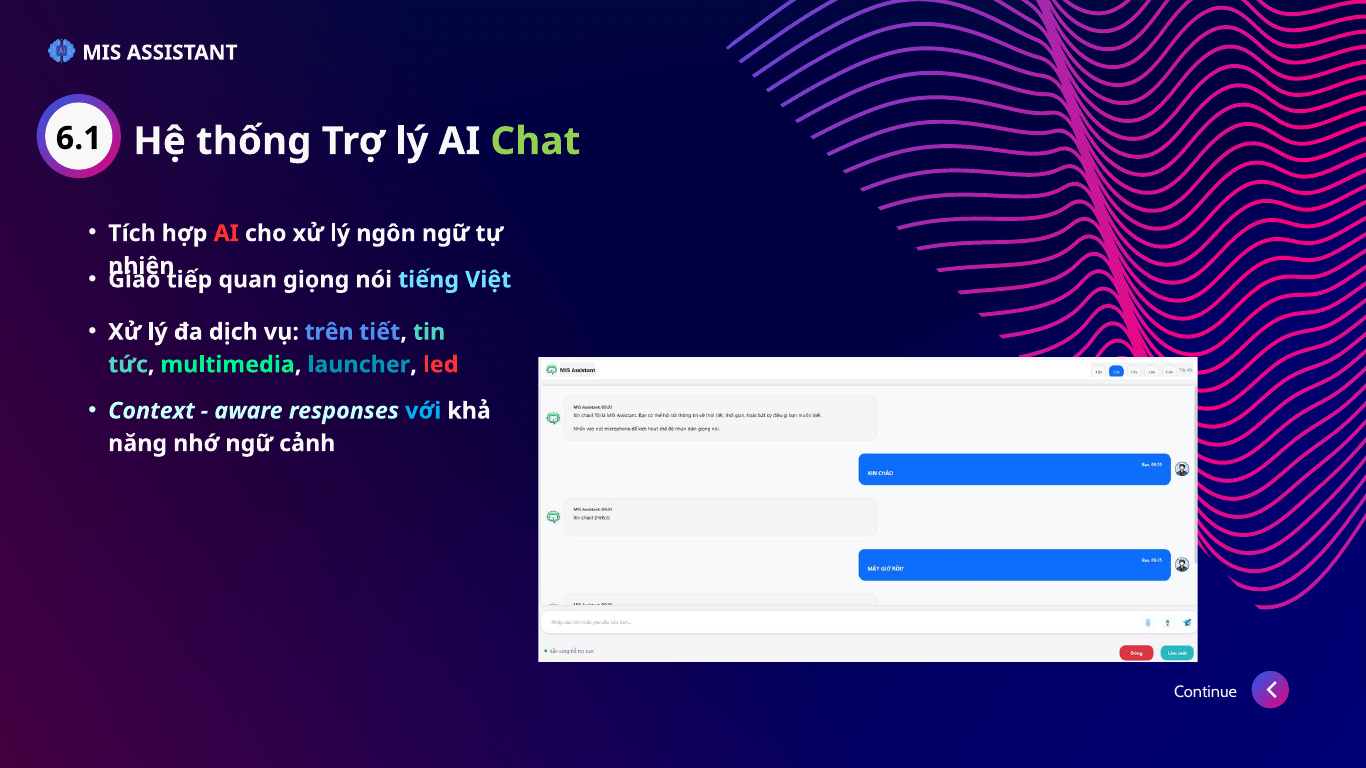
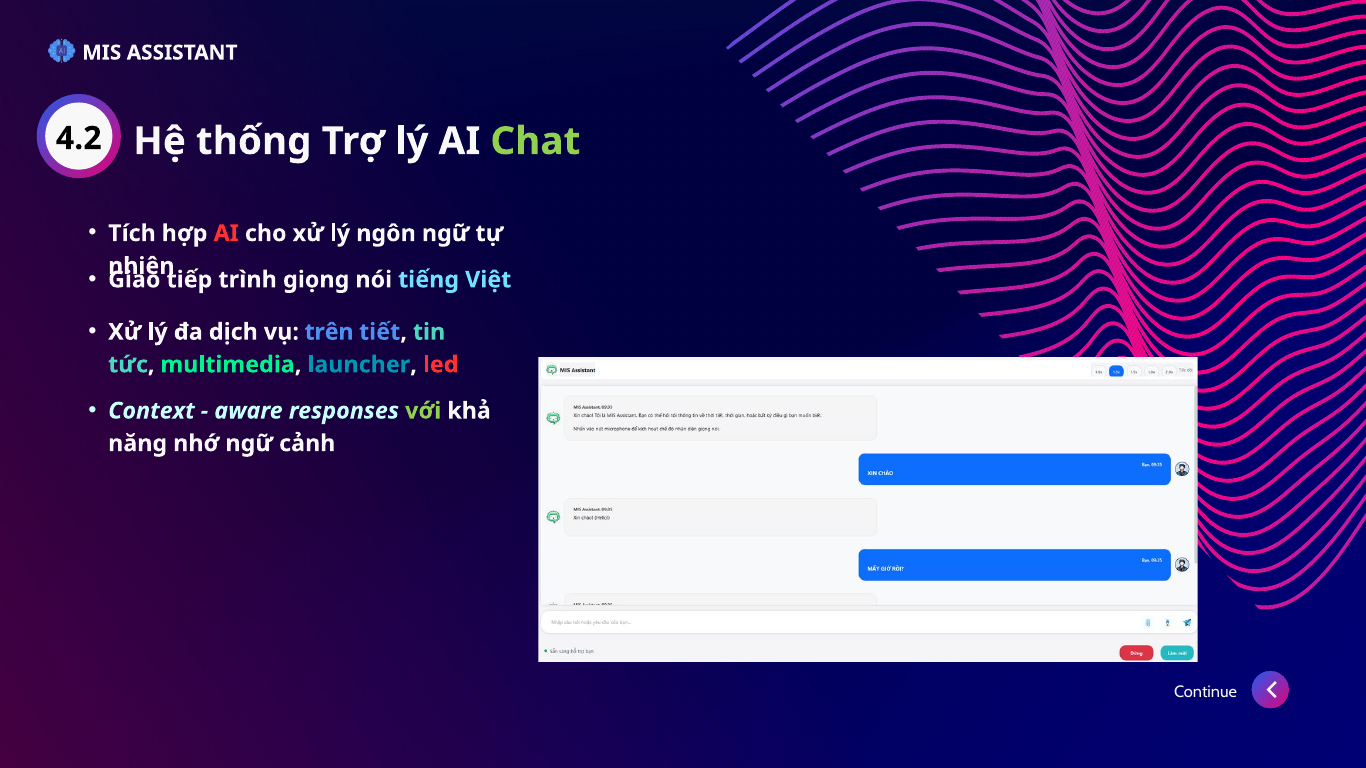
6.1: 6.1 -> 4.2
quan: quan -> trình
với colour: light blue -> light green
